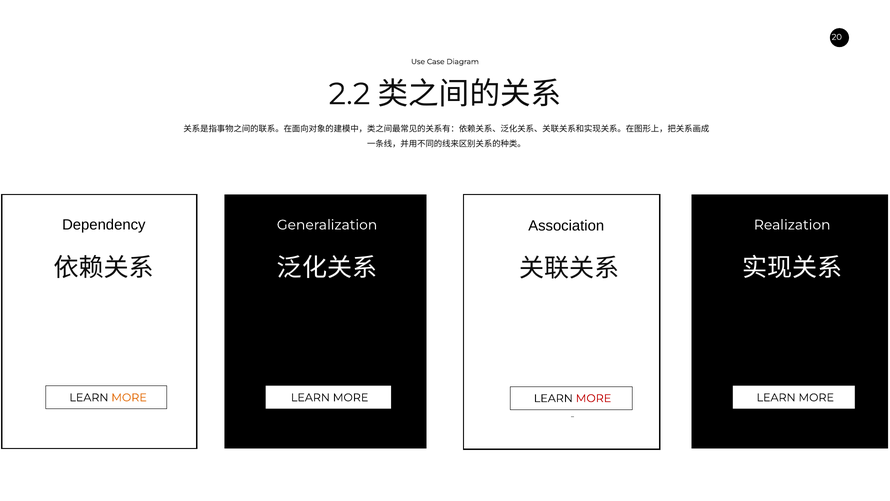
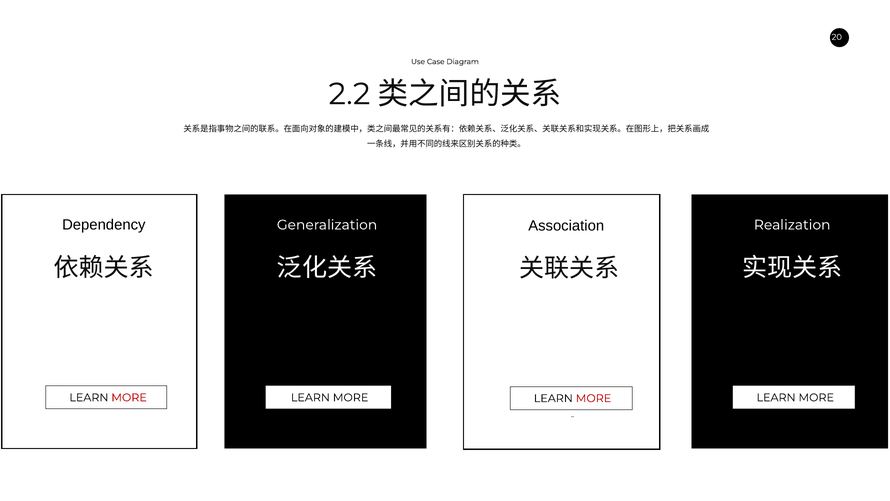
MORE at (129, 397) colour: orange -> red
